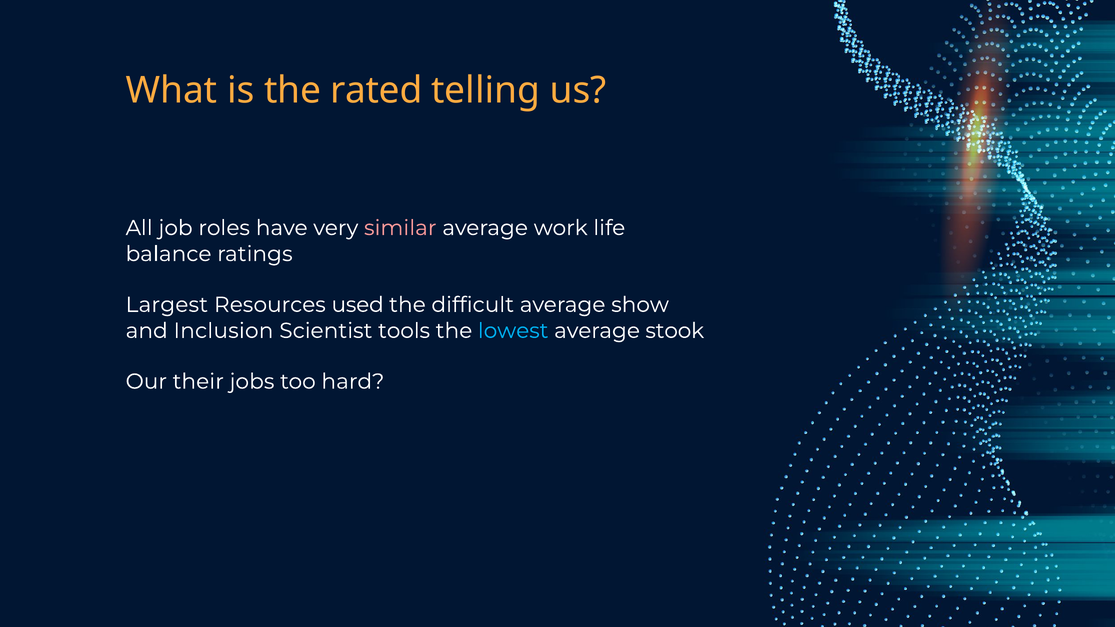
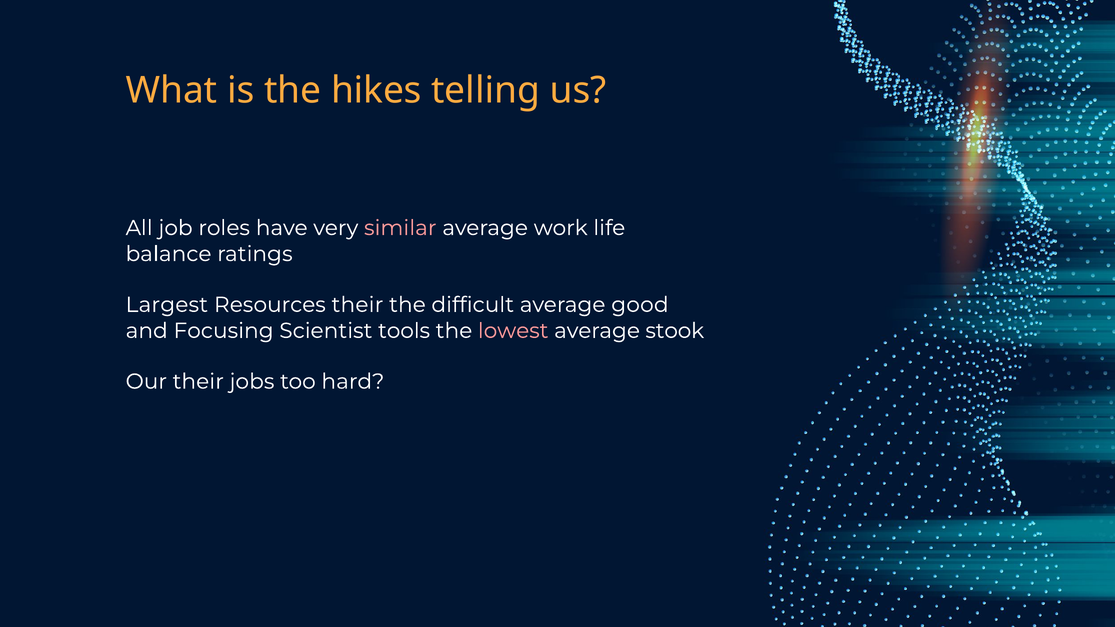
rated: rated -> hikes
Resources used: used -> their
show: show -> good
Inclusion: Inclusion -> Focusing
lowest colour: light blue -> pink
